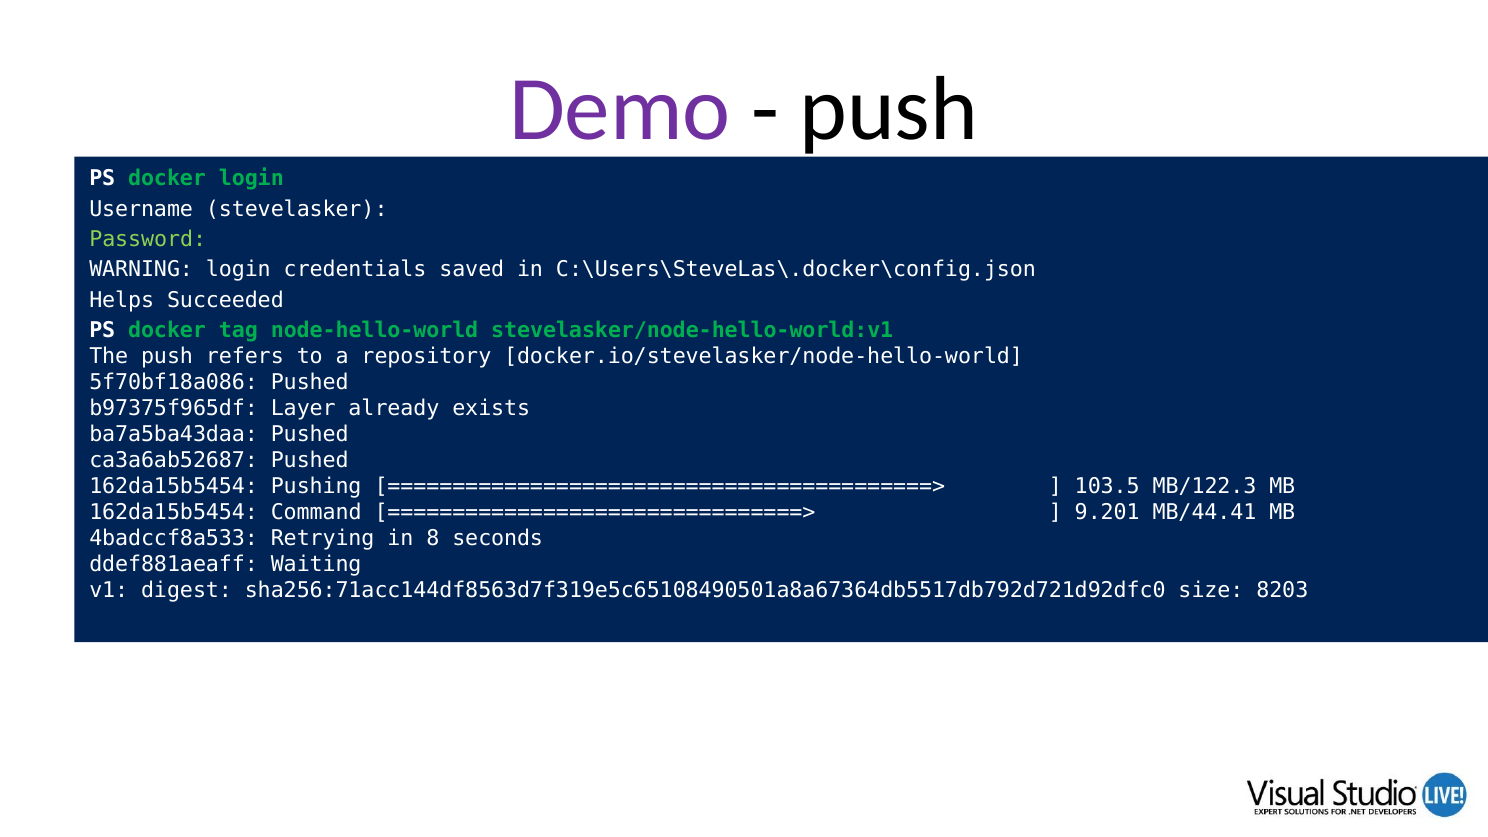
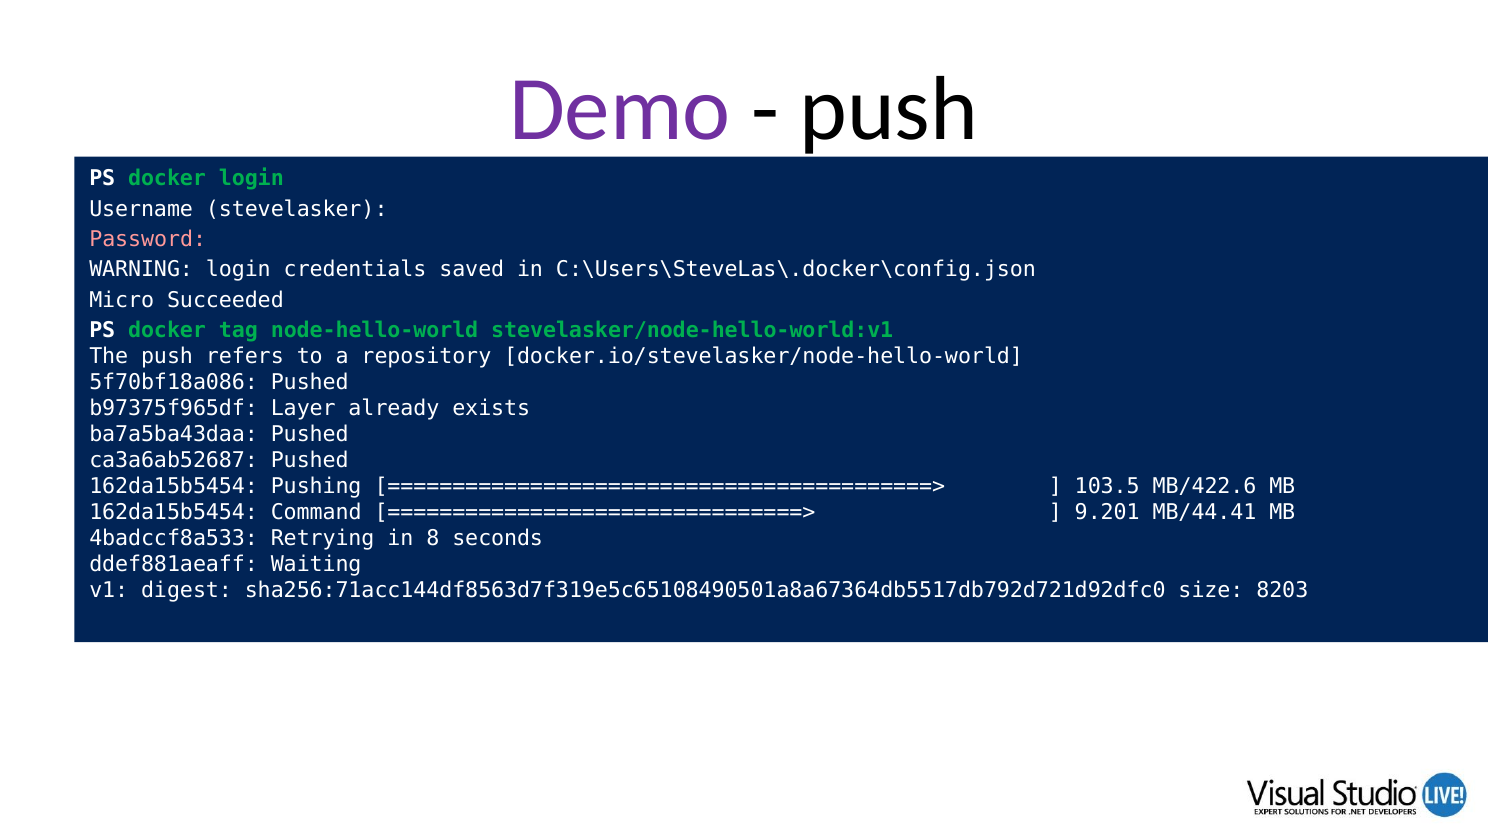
Password colour: light green -> pink
Helps: Helps -> Micro
MB/122.3: MB/122.3 -> MB/422.6
